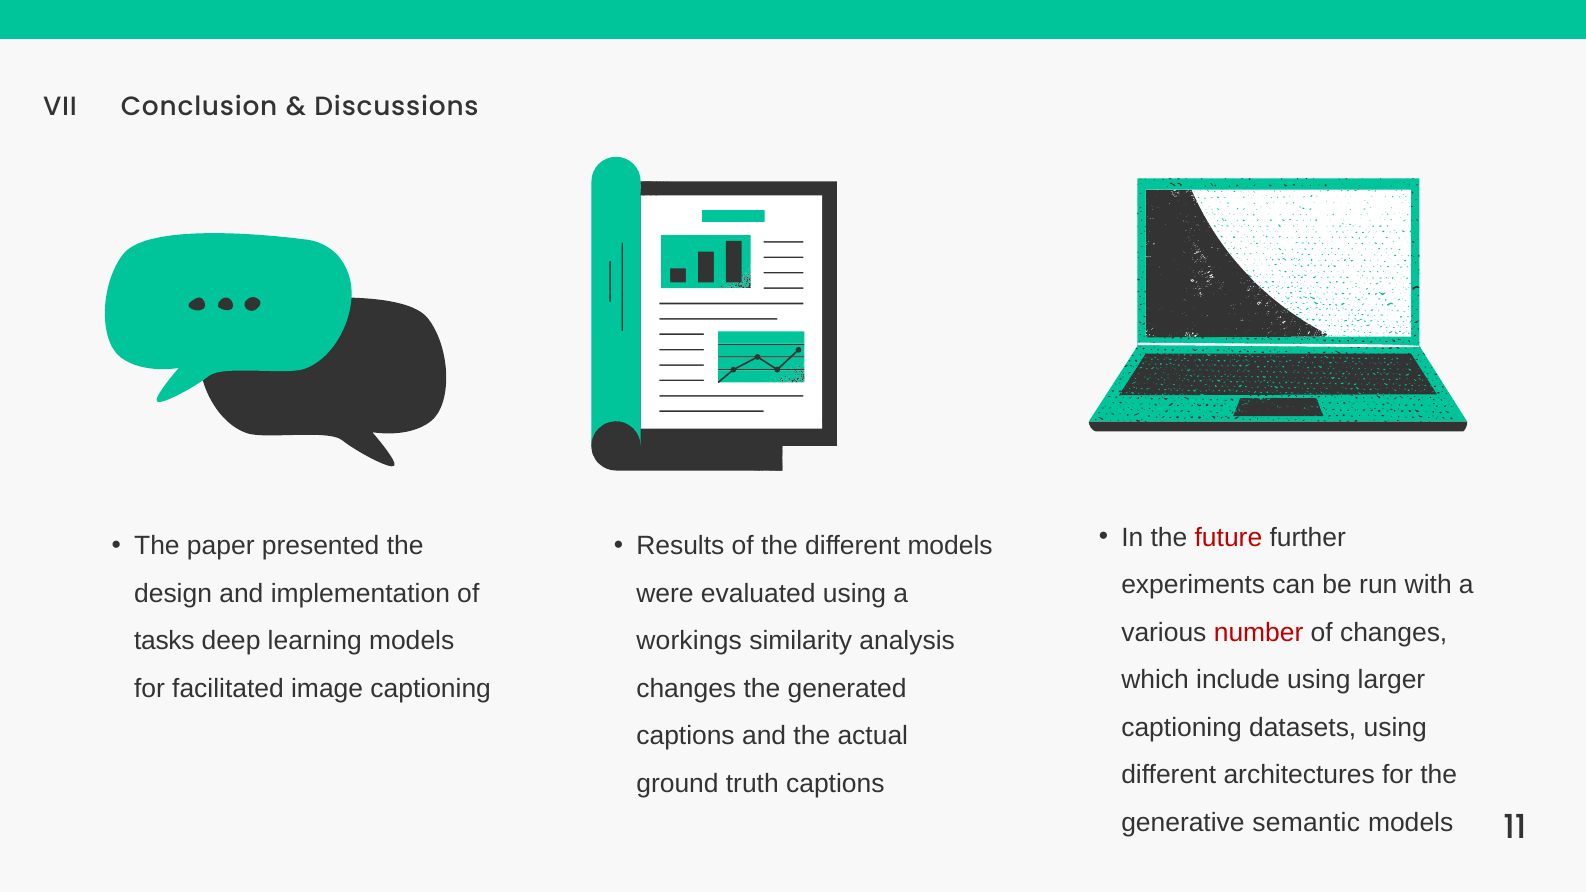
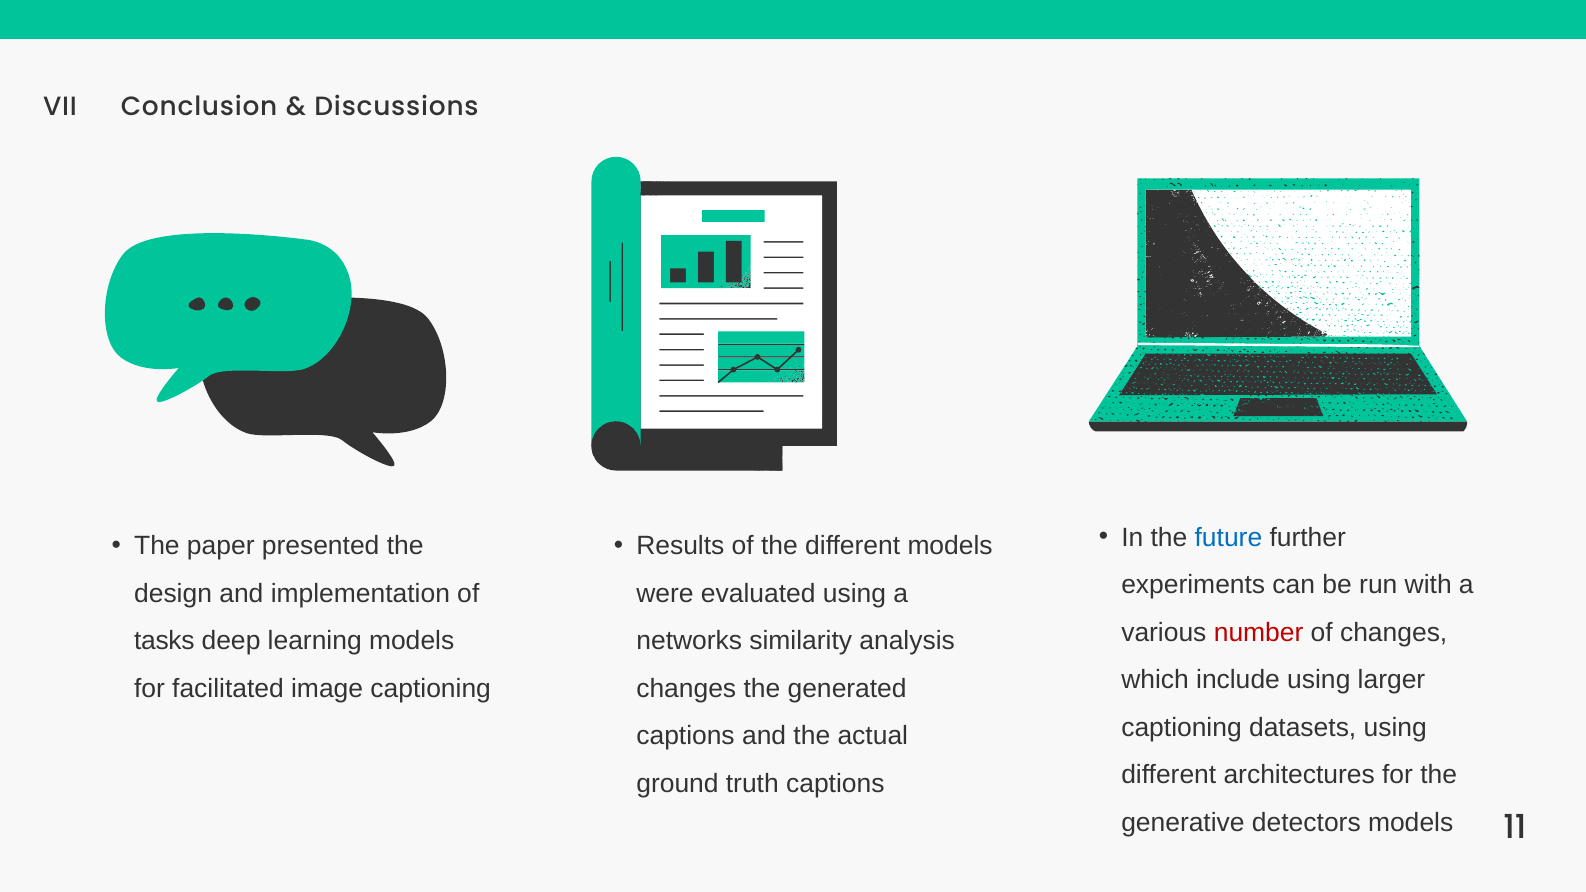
future colour: red -> blue
workings: workings -> networks
semantic: semantic -> detectors
